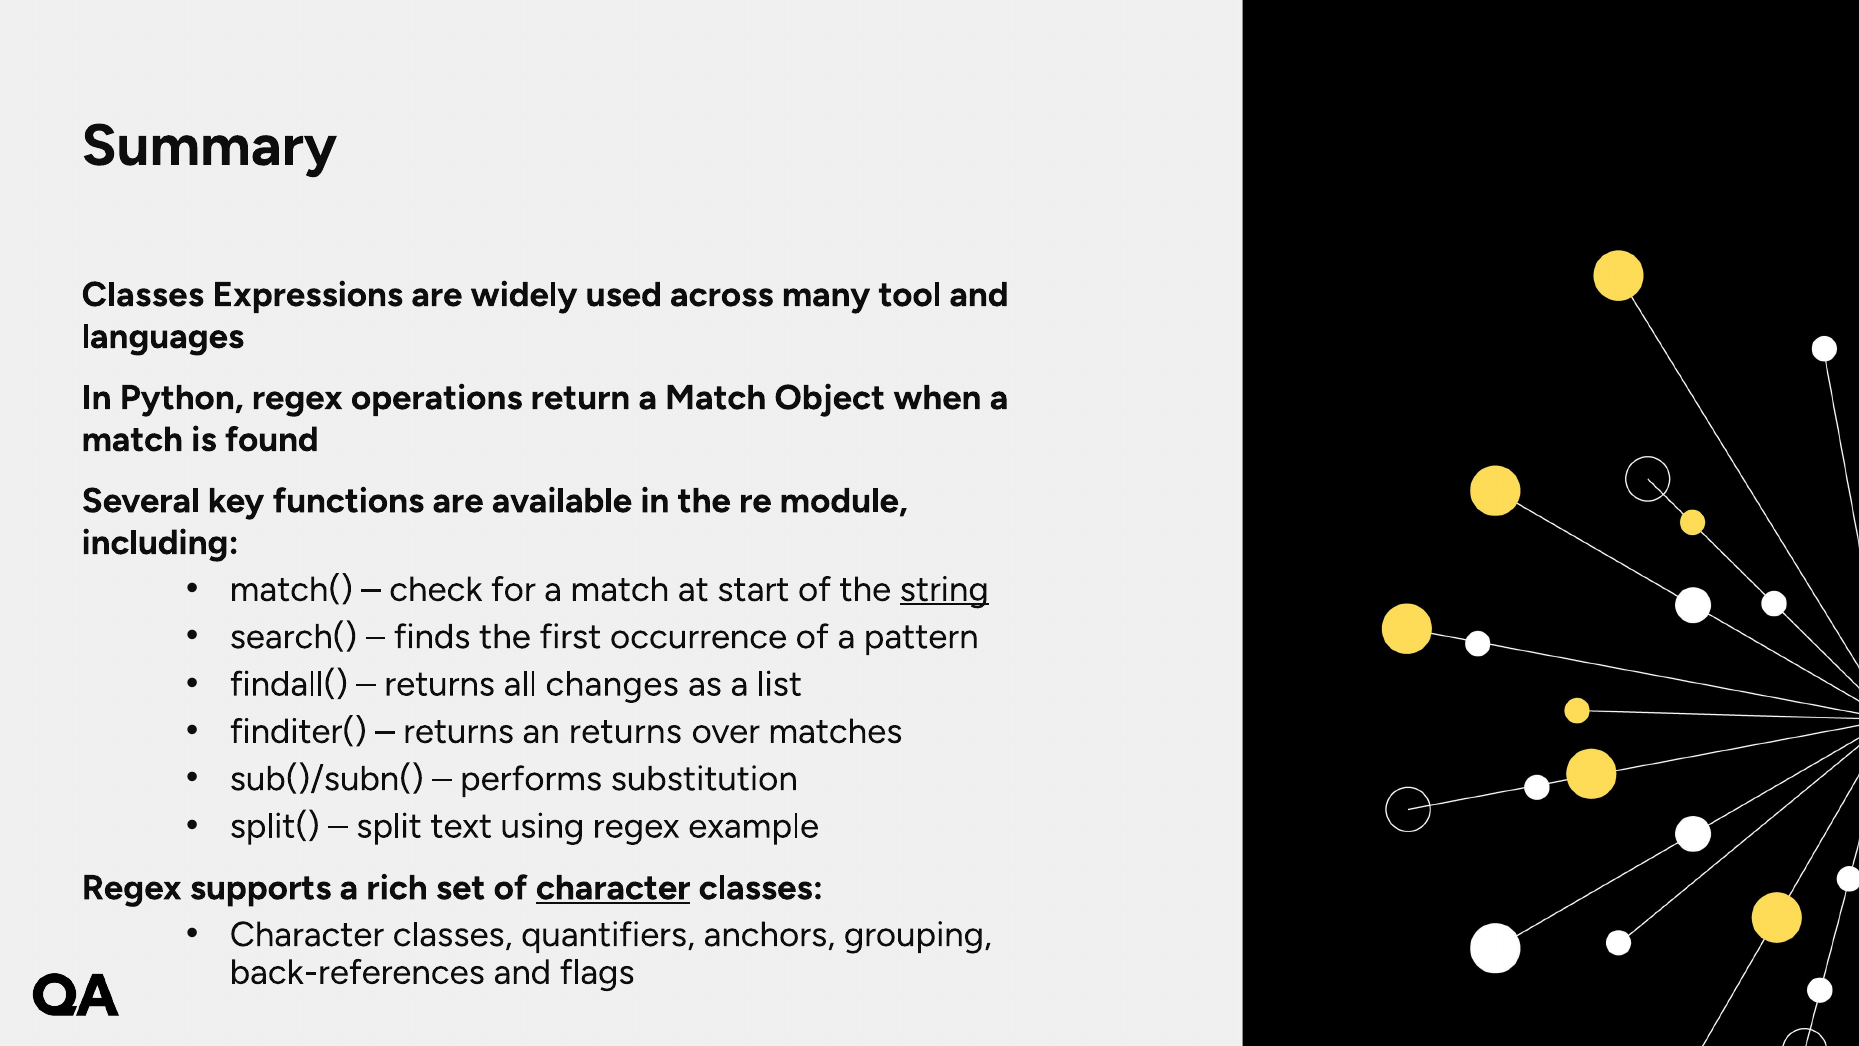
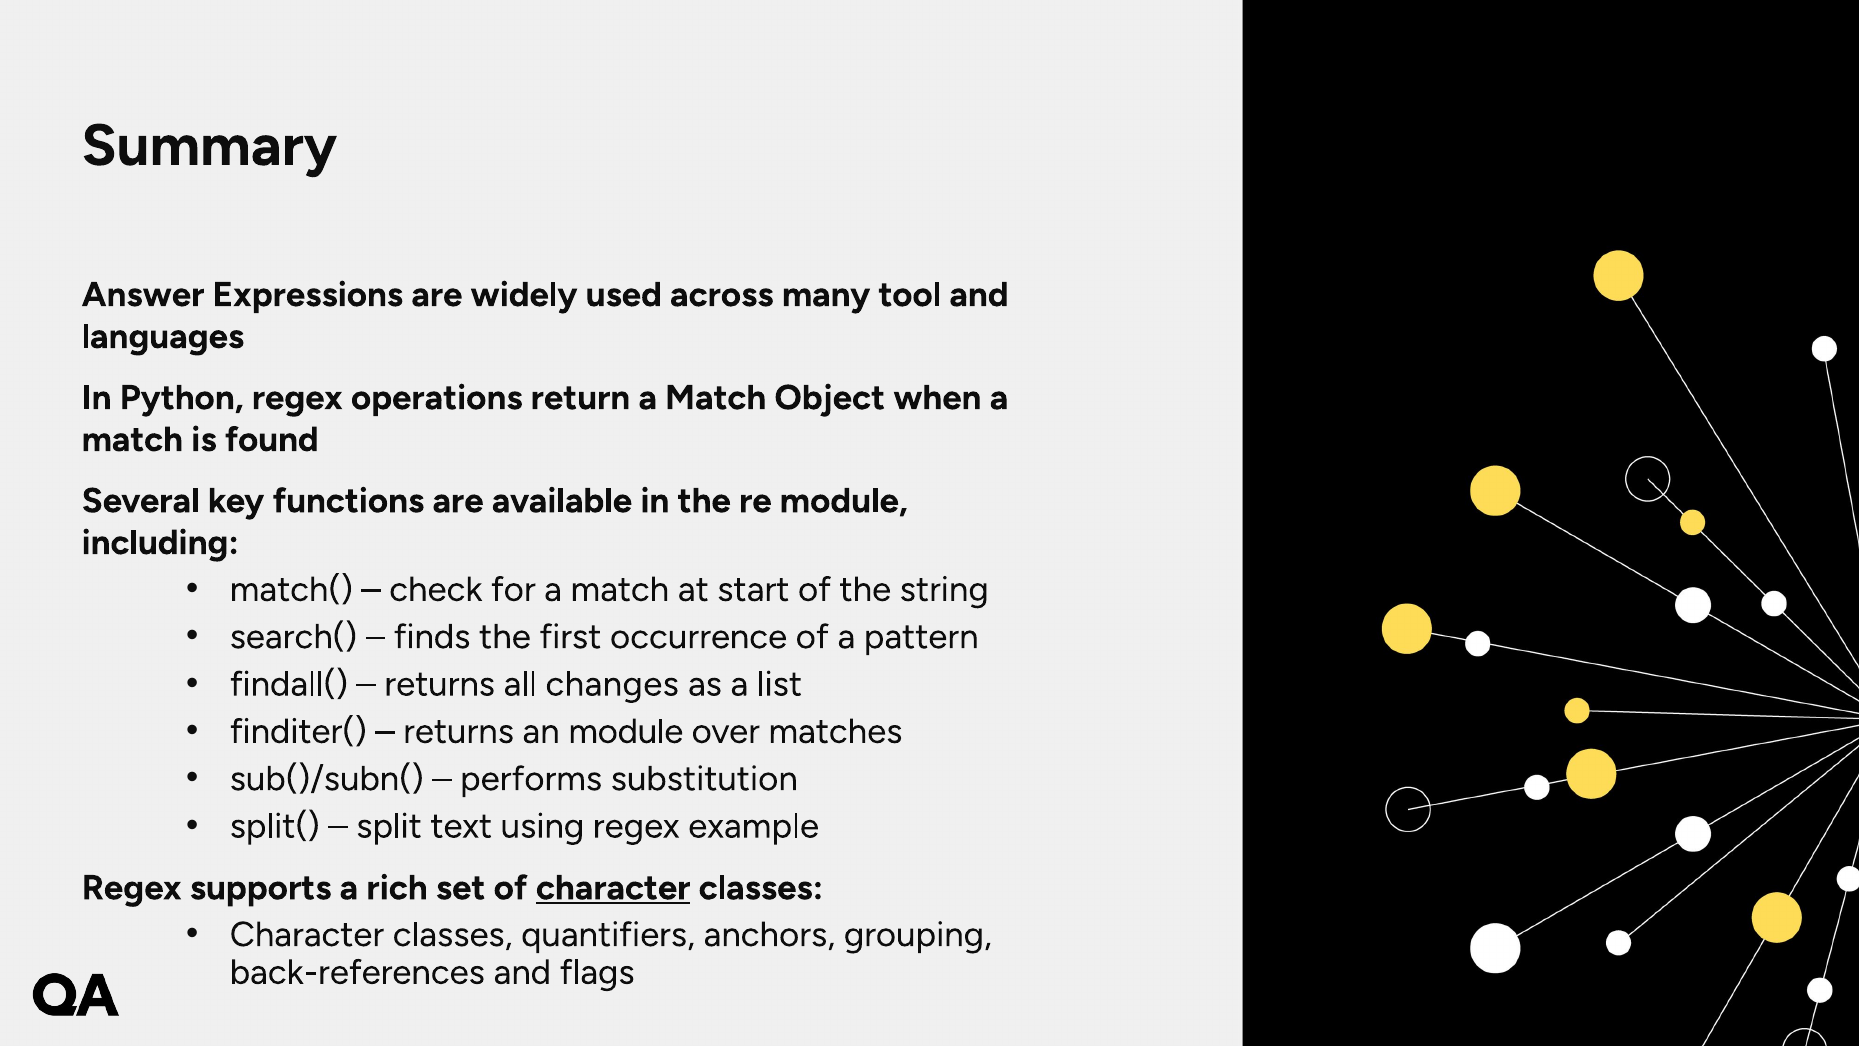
Classes at (143, 295): Classes -> Answer
string underline: present -> none
an returns: returns -> module
